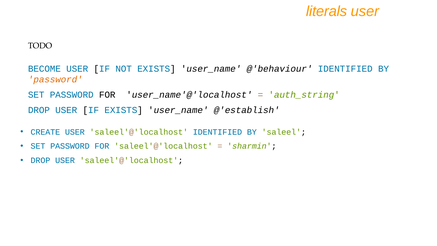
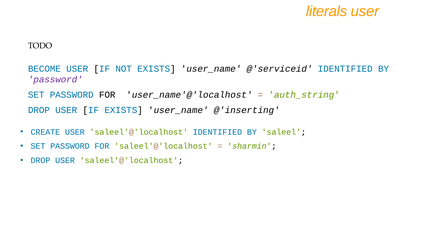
@'behaviour: @'behaviour -> @'serviceid
password at (55, 80) colour: orange -> purple
@'establish: @'establish -> @'inserting
